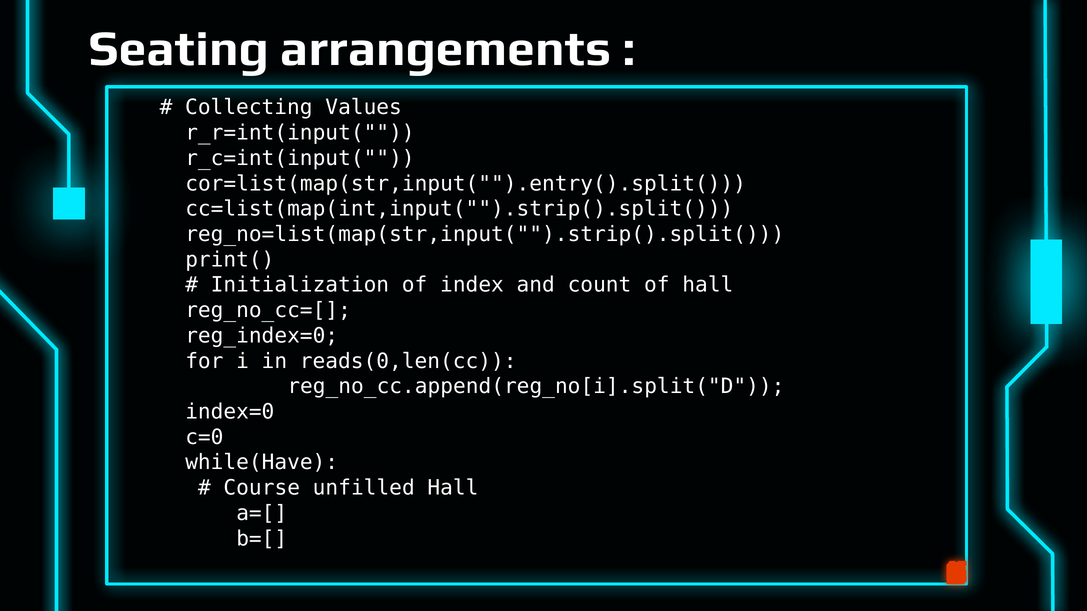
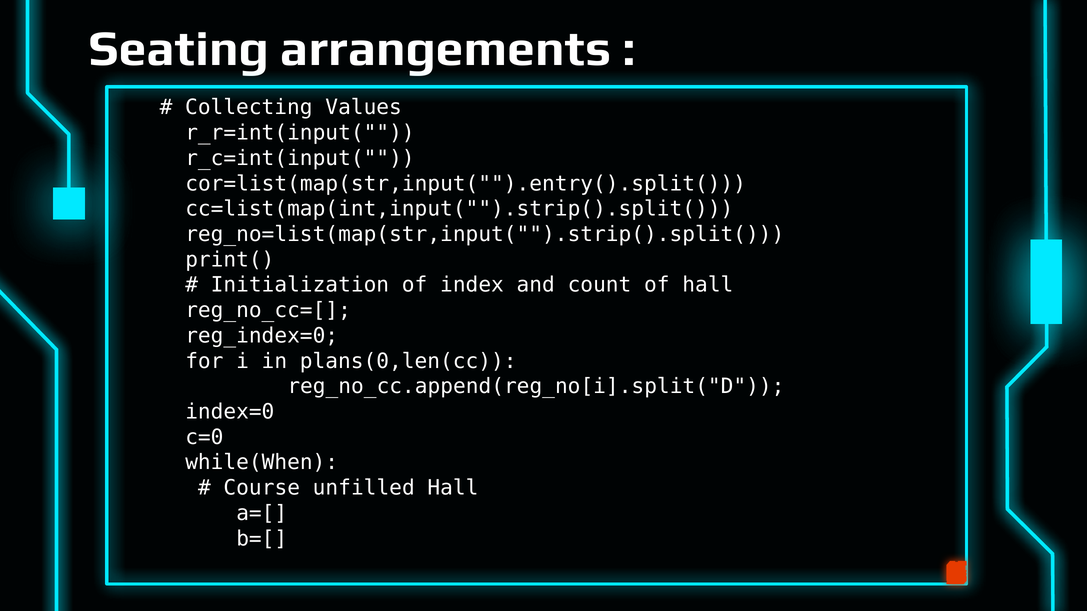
reads(0,len(cc: reads(0,len(cc -> plans(0,len(cc
while(Have: while(Have -> while(When
